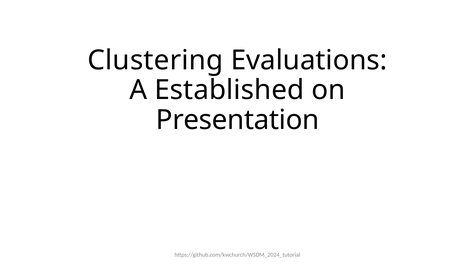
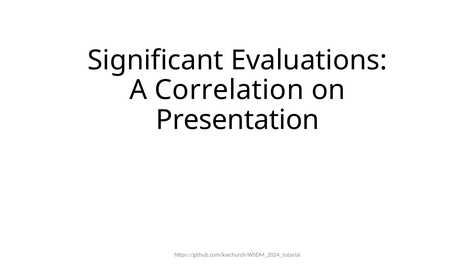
Clustering: Clustering -> Significant
Established: Established -> Correlation
